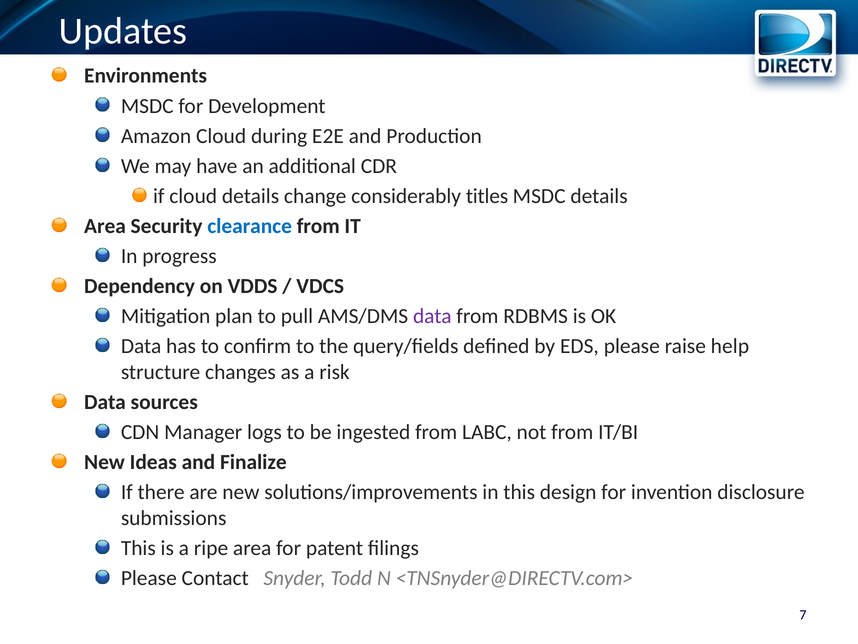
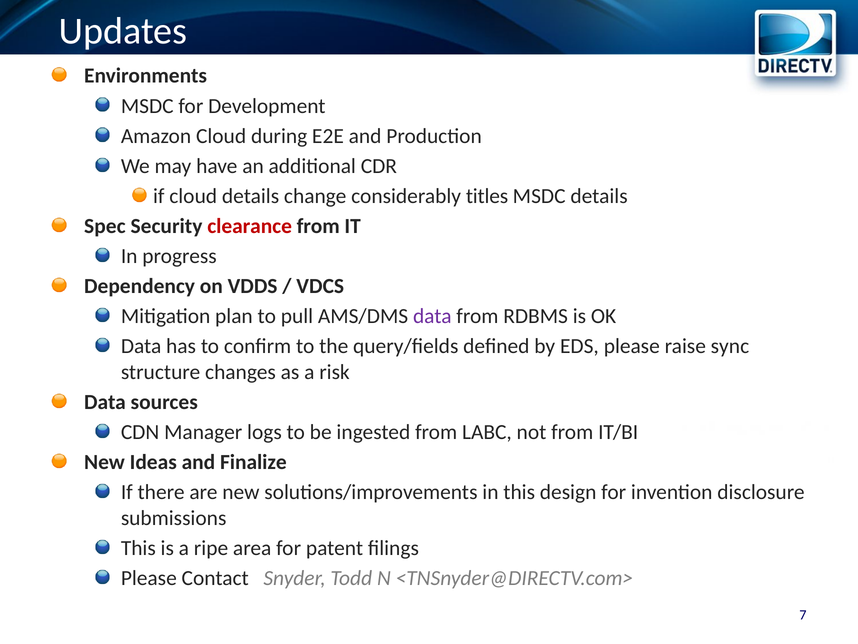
Area at (105, 226): Area -> Spec
clearance colour: blue -> red
help: help -> sync
